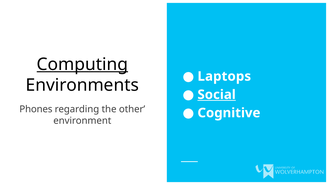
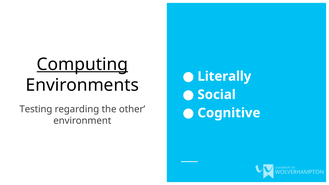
Laptops: Laptops -> Literally
Social underline: present -> none
Phones: Phones -> Testing
